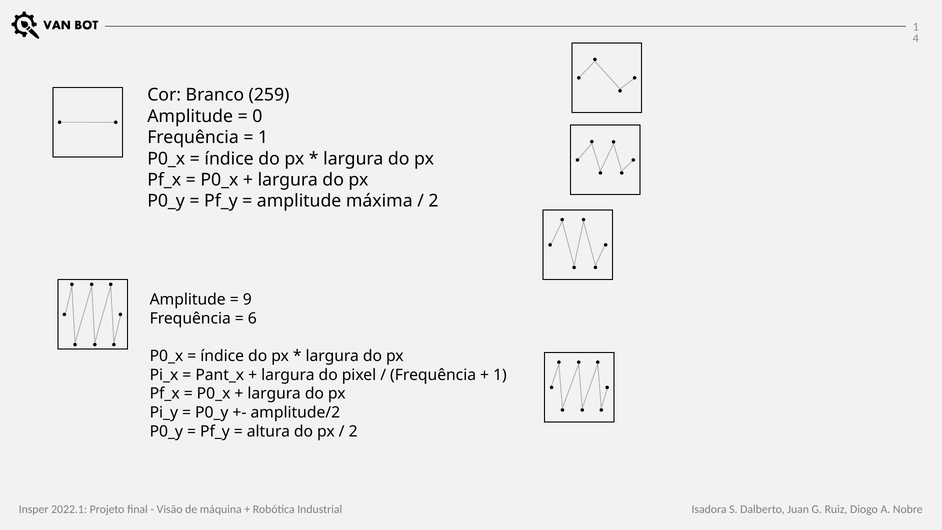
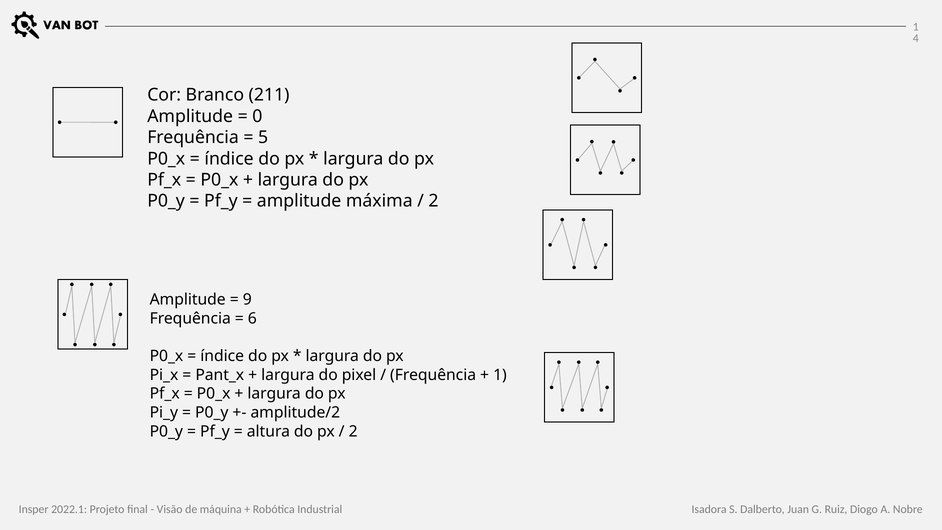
259: 259 -> 211
1 at (263, 138): 1 -> 5
